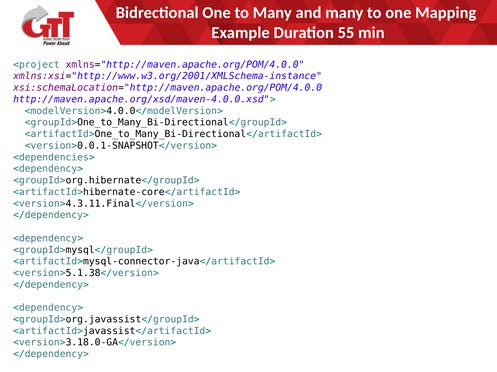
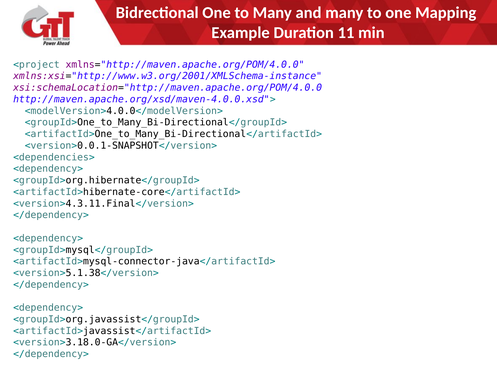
55: 55 -> 11
